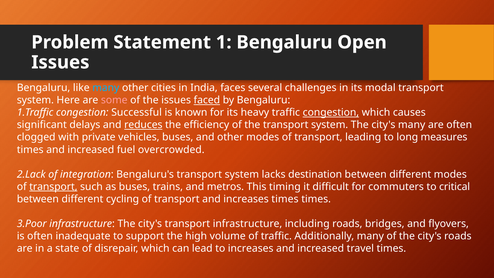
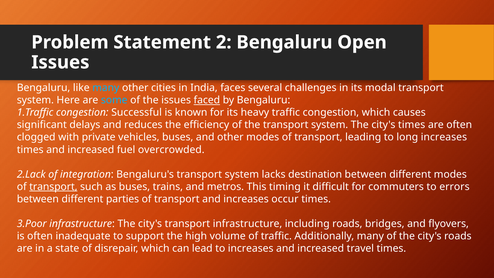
1: 1 -> 2
some colour: pink -> light blue
congestion at (331, 112) underline: present -> none
reduces underline: present -> none
city's many: many -> times
long measures: measures -> increases
critical: critical -> errors
cycling: cycling -> parties
increases times: times -> occur
